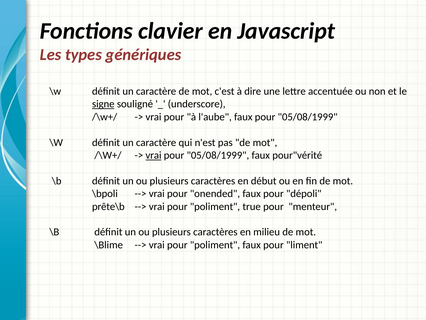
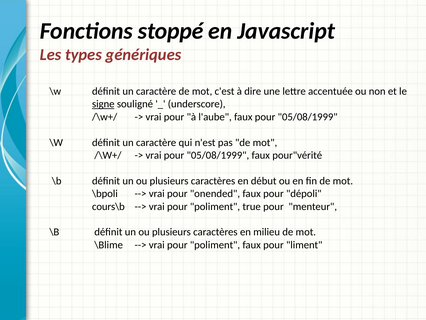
clavier: clavier -> stoppé
vrai at (154, 155) underline: present -> none
prête\b: prête\b -> cours\b
